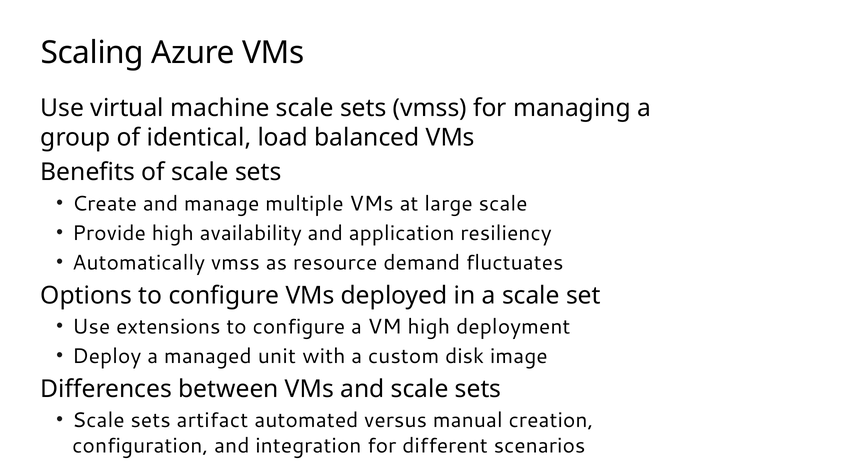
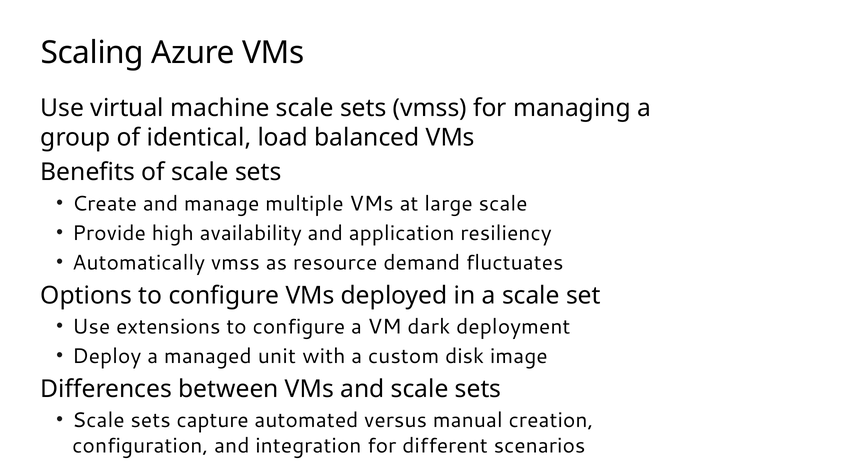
VM high: high -> dark
artifact: artifact -> capture
